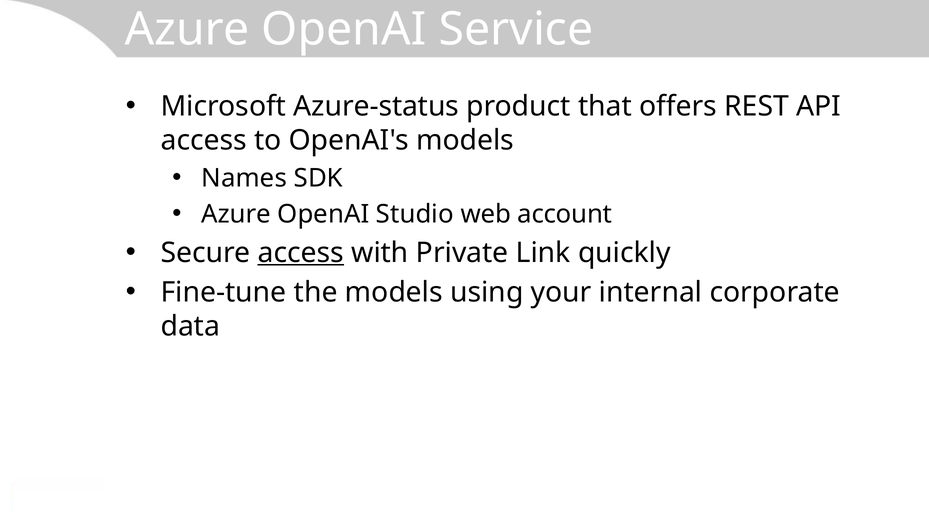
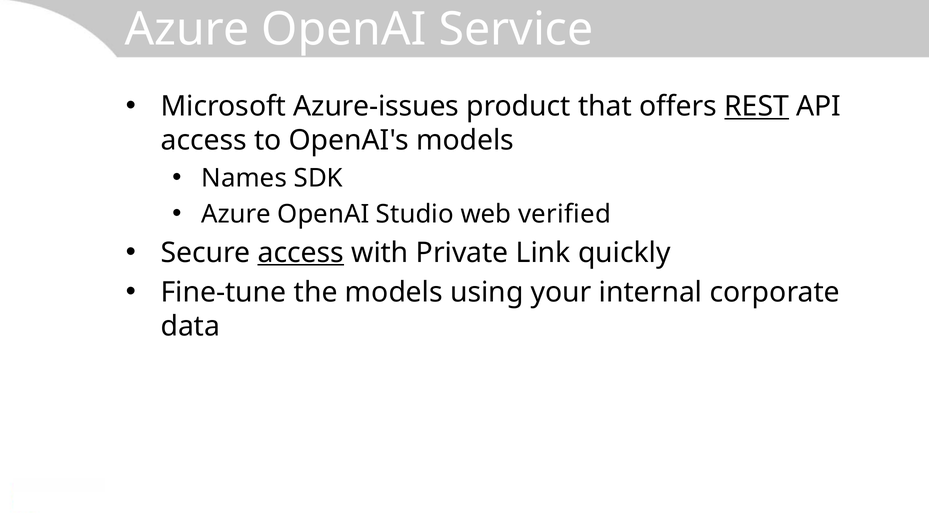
Azure-status: Azure-status -> Azure-issues
REST underline: none -> present
account: account -> verified
